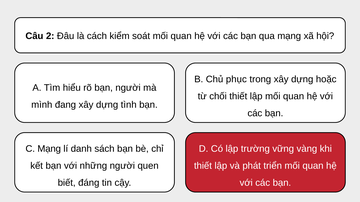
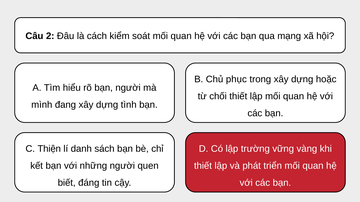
C Mạng: Mạng -> Thiện
